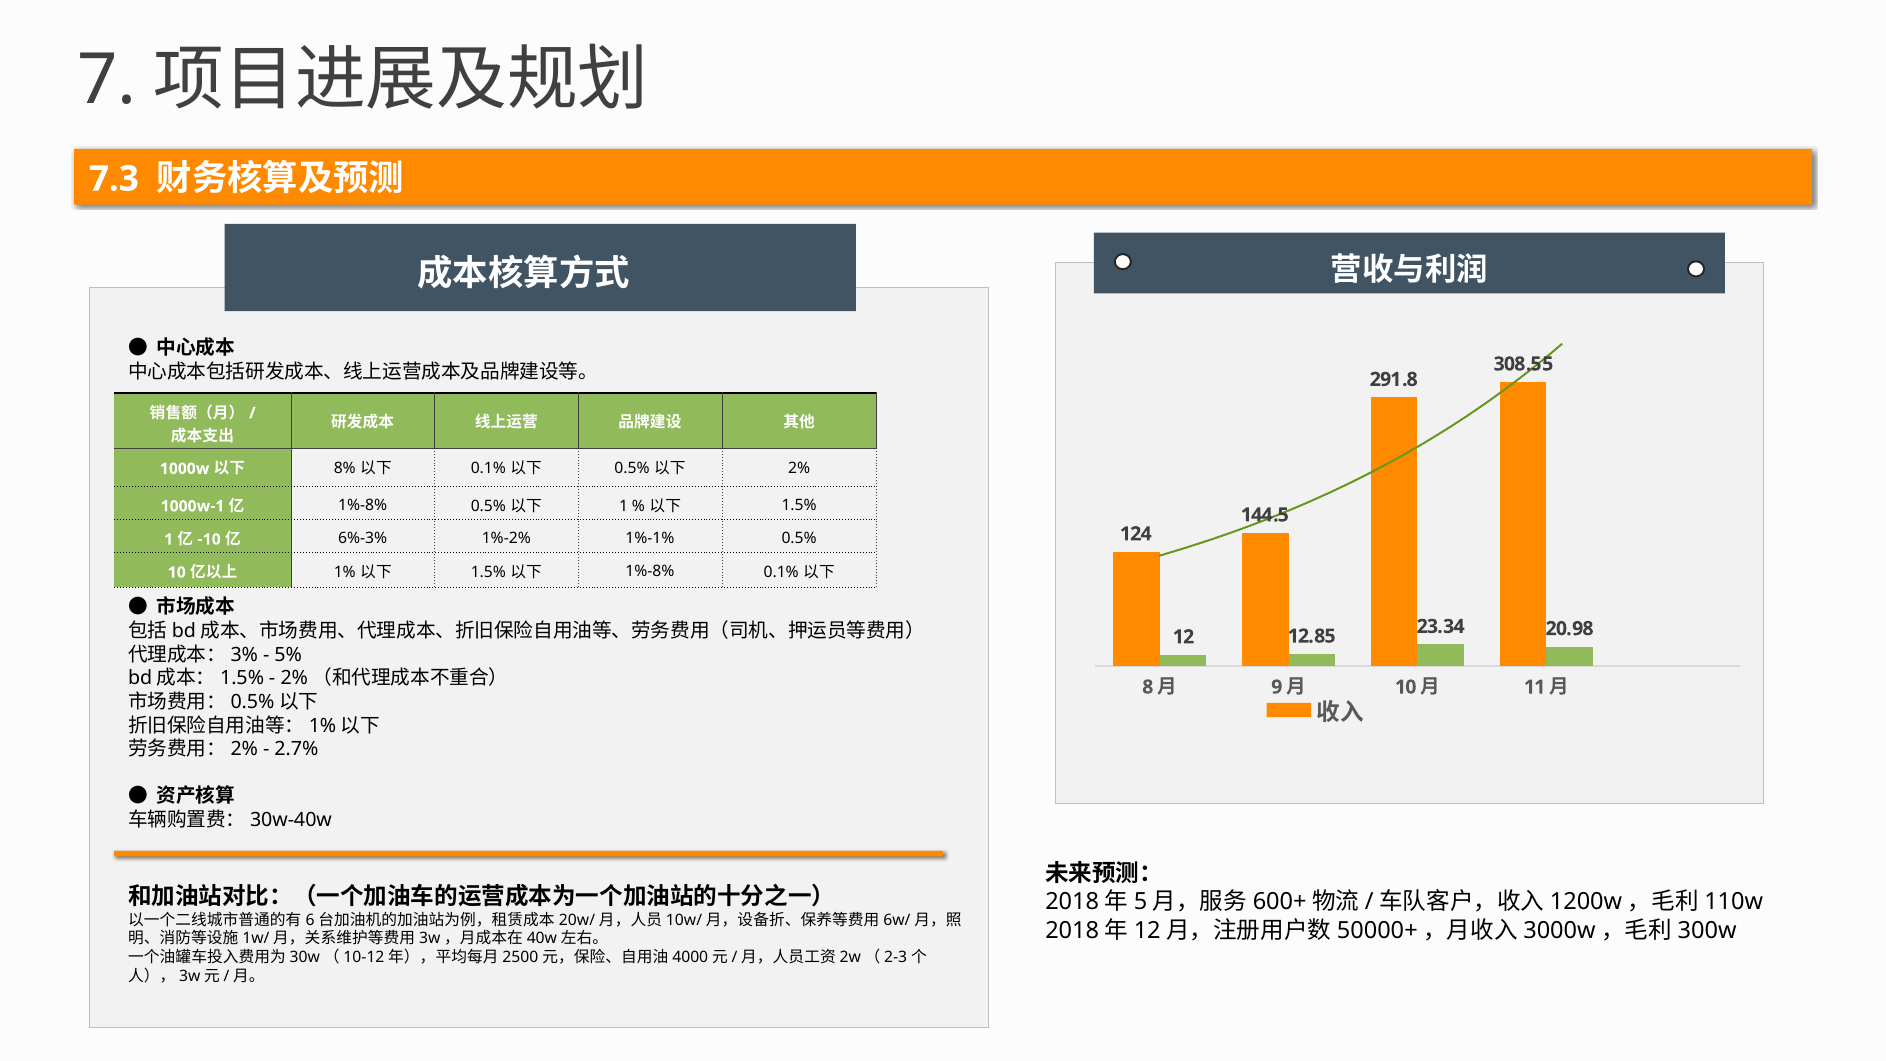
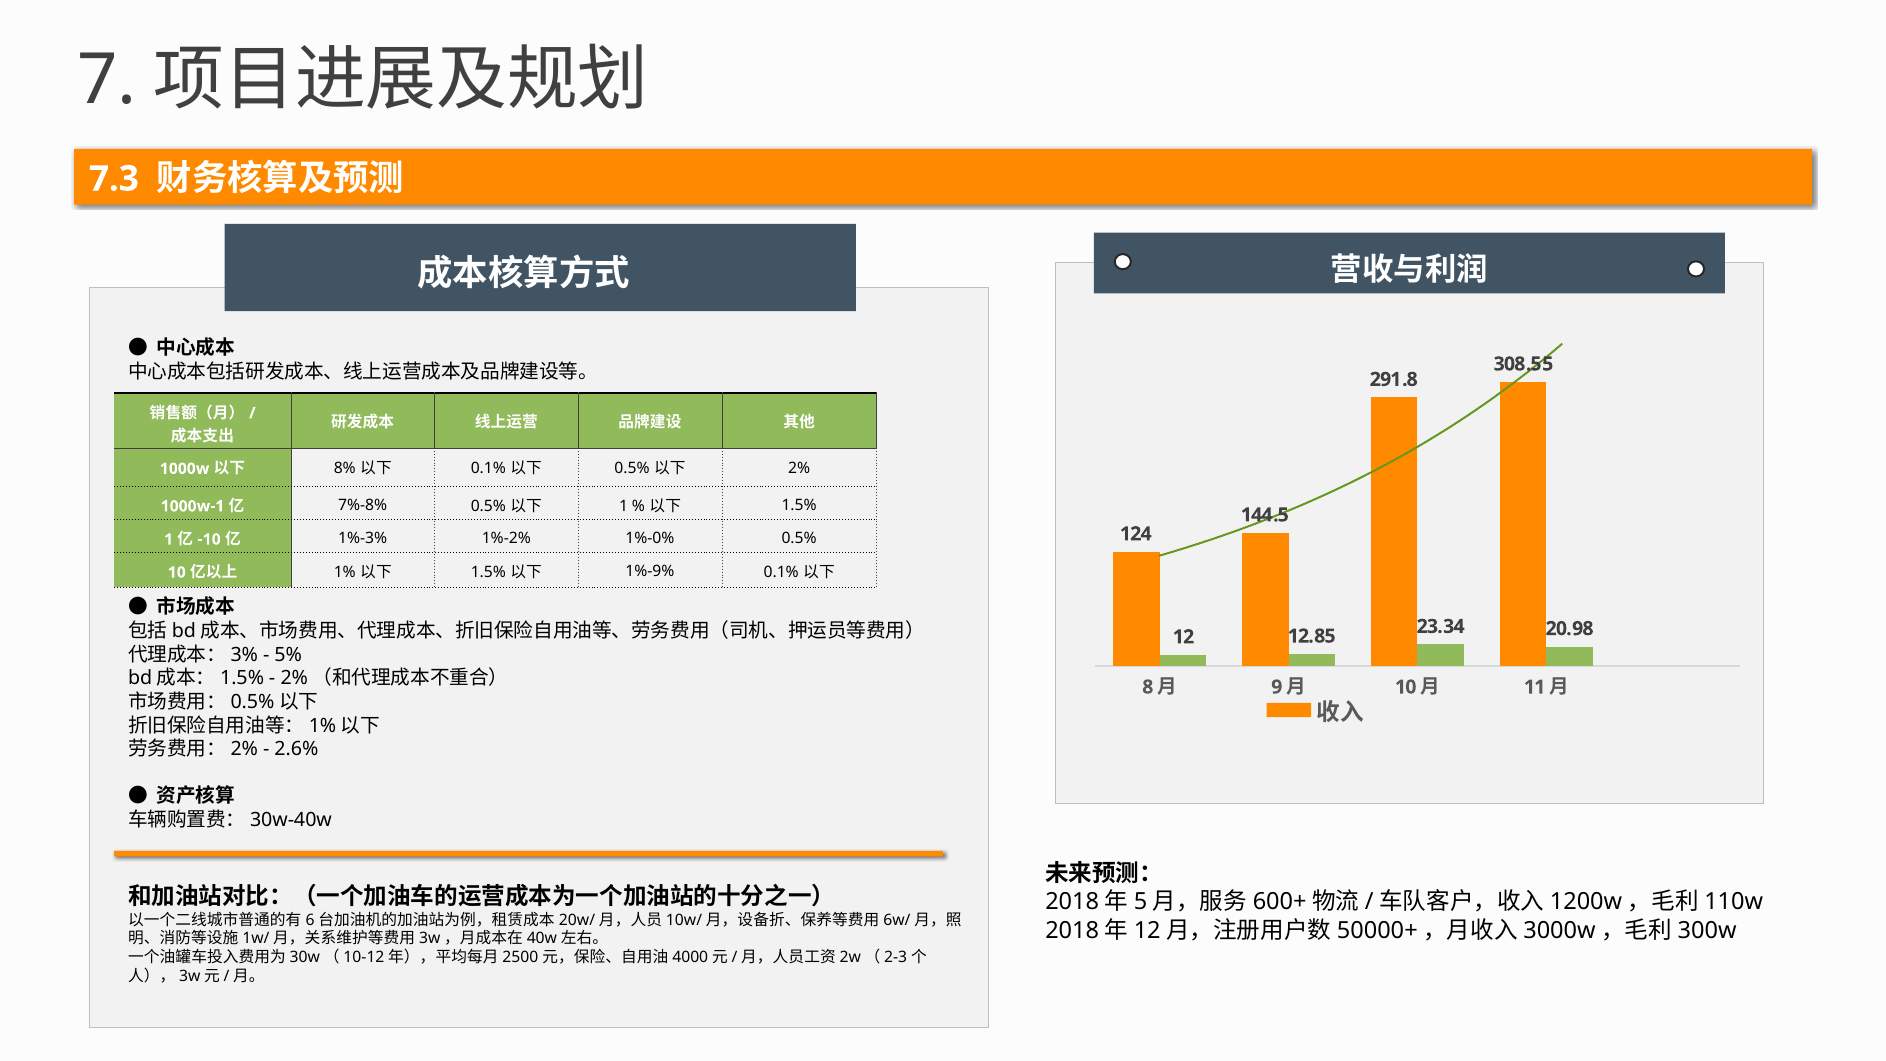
1%-8% at (363, 505): 1%-8% -> 7%-8%
6%-3%: 6%-3% -> 1%-3%
1%-1%: 1%-1% -> 1%-0%
1%-8% at (650, 571): 1%-8% -> 1%-9%
2.7%: 2.7% -> 2.6%
